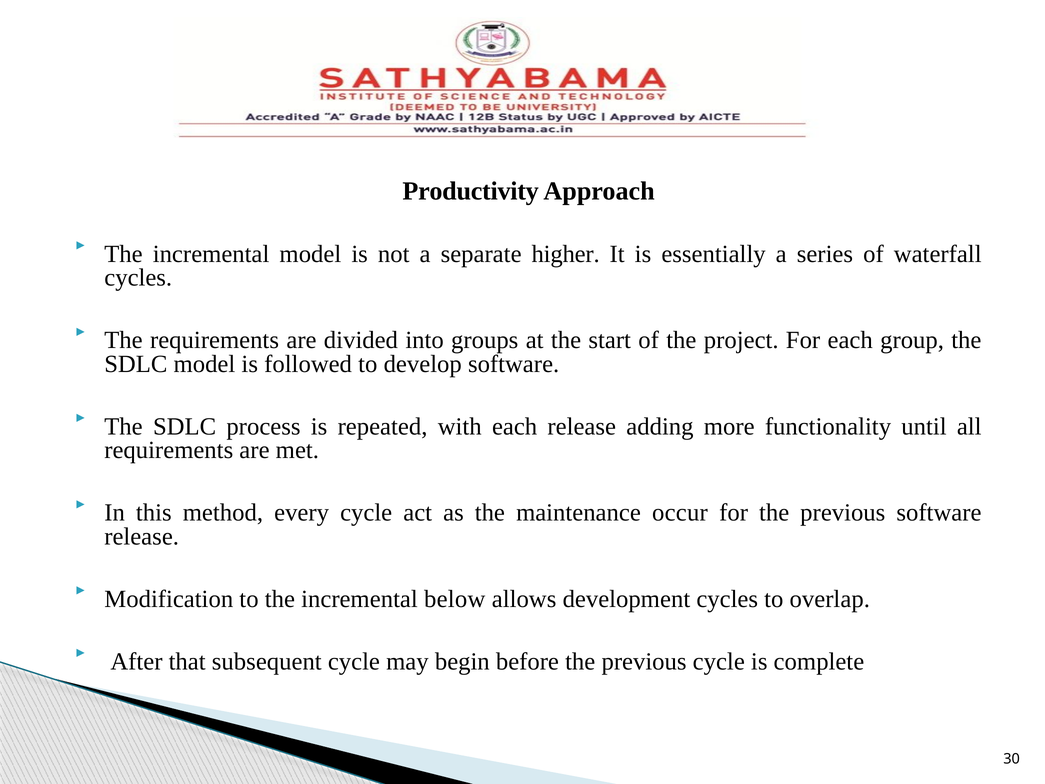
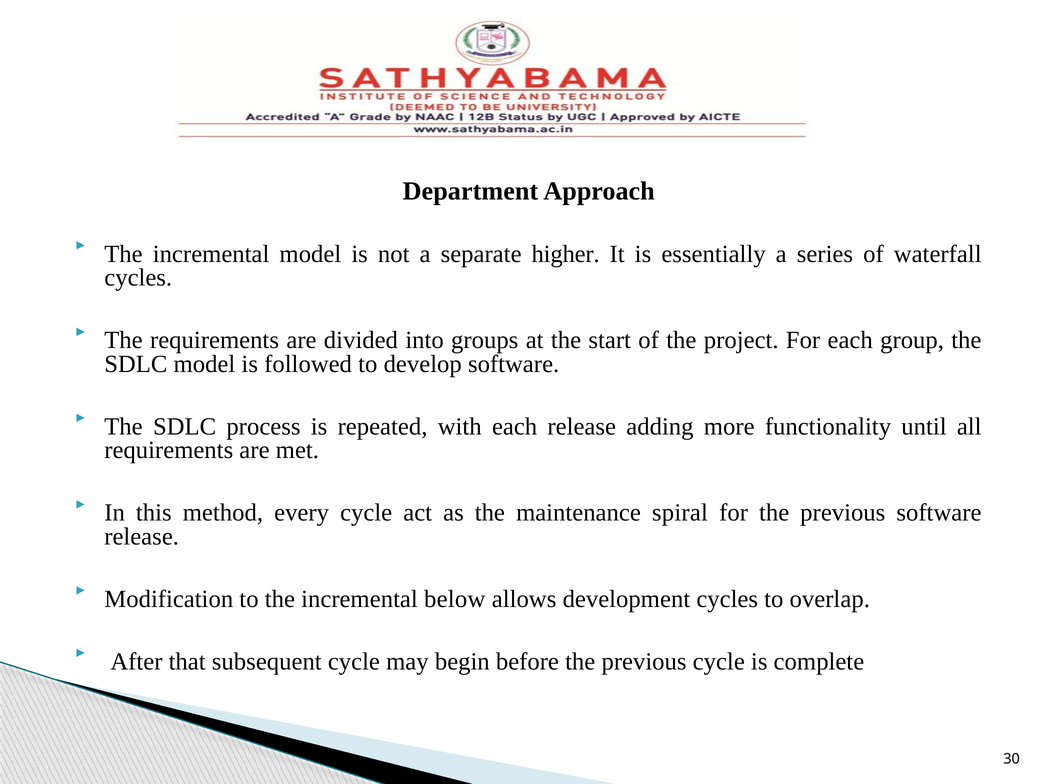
Productivity: Productivity -> Department
occur: occur -> spiral
